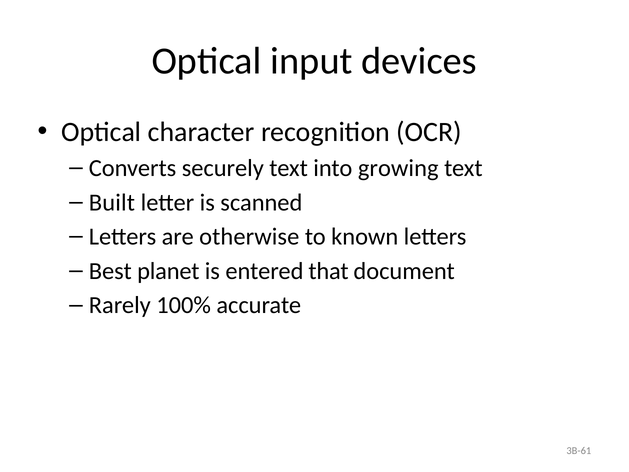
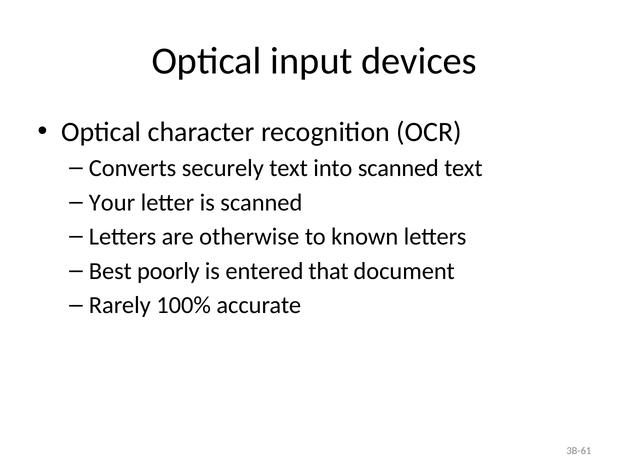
into growing: growing -> scanned
Built: Built -> Your
planet: planet -> poorly
